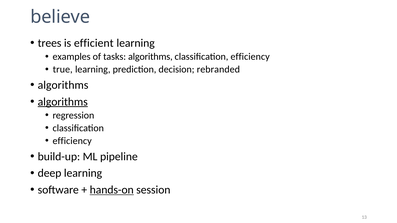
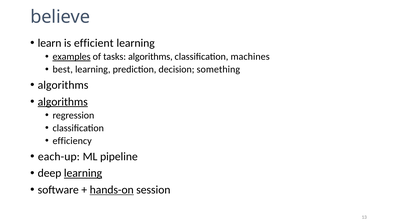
trees: trees -> learn
examples underline: none -> present
classification efficiency: efficiency -> machines
true: true -> best
rebranded: rebranded -> something
build-up: build-up -> each-up
learning at (83, 173) underline: none -> present
